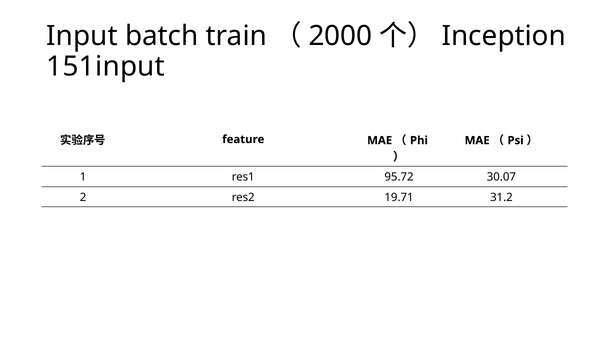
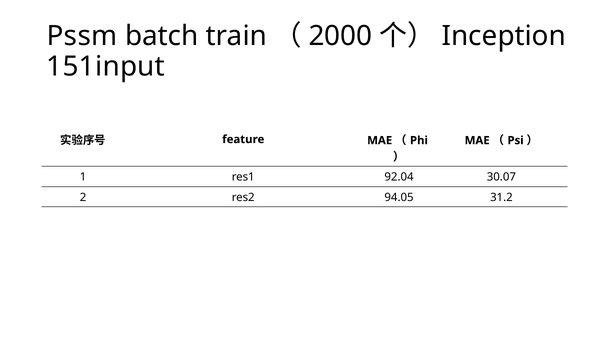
Input: Input -> Pssm
95.72: 95.72 -> 92.04
19.71: 19.71 -> 94.05
